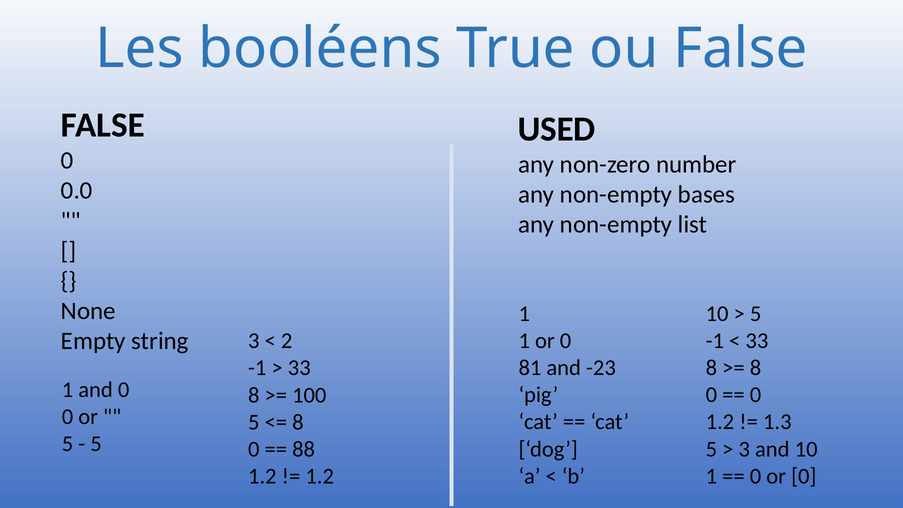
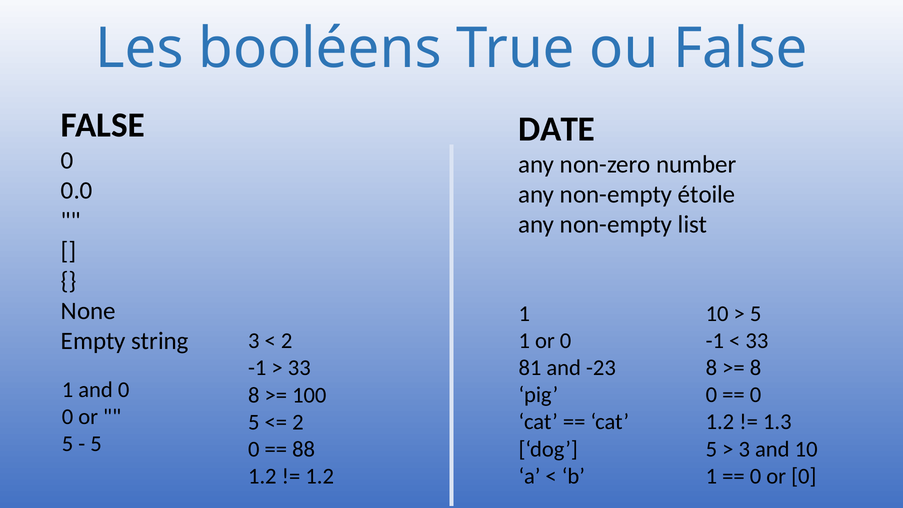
USED: USED -> DATE
bases: bases -> étoile
8 at (298, 422): 8 -> 2
